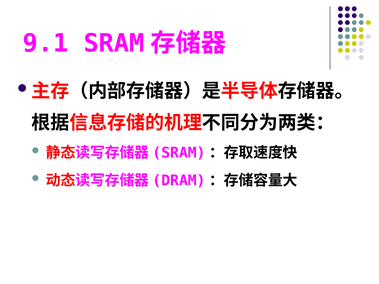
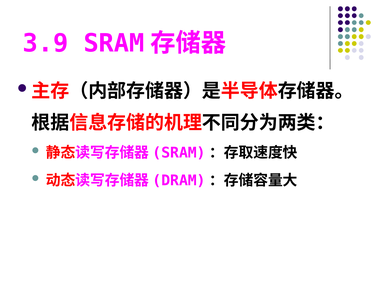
9.1: 9.1 -> 3.9
